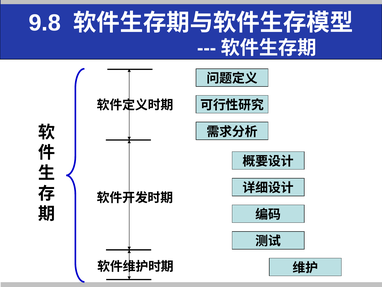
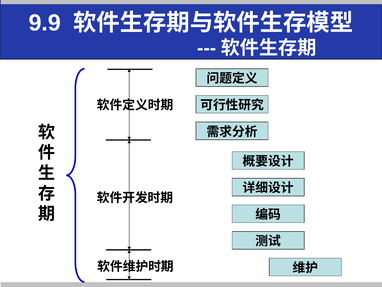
9.8: 9.8 -> 9.9
